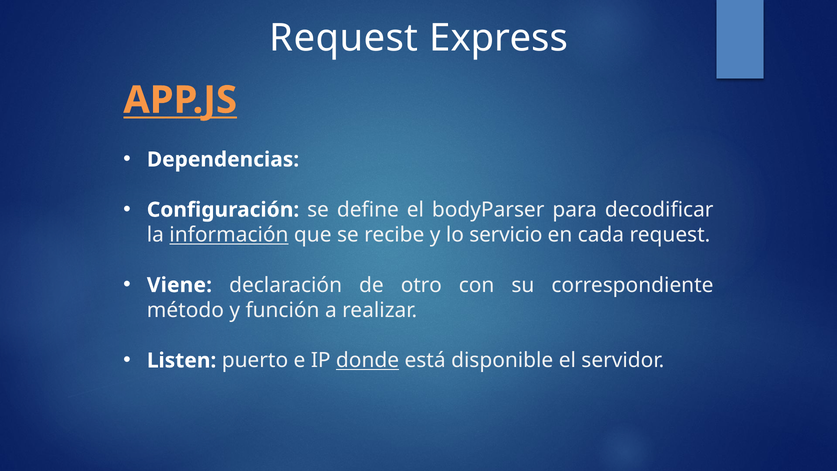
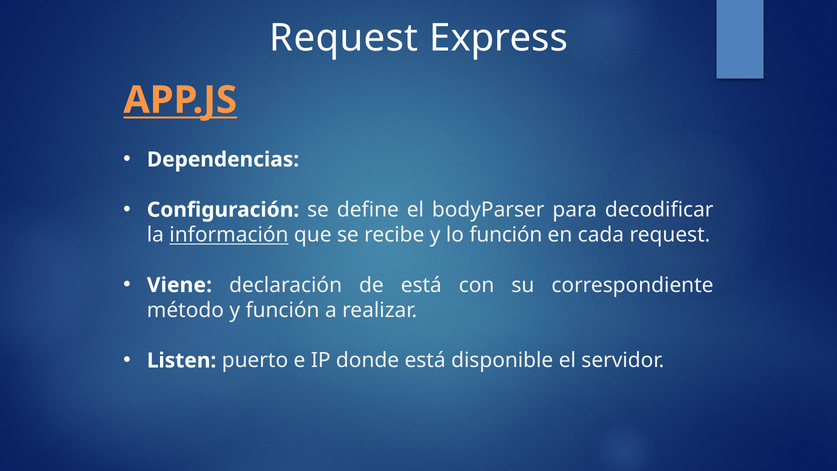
lo servicio: servicio -> función
de otro: otro -> está
donde underline: present -> none
